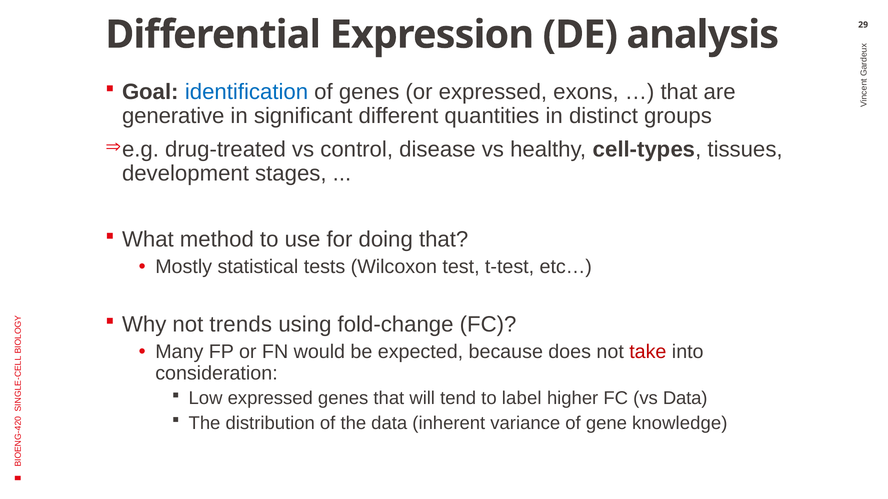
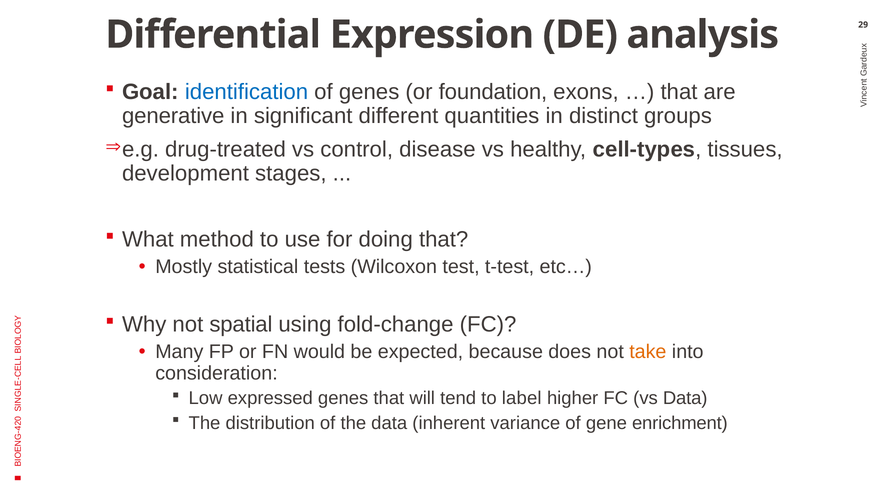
or expressed: expressed -> foundation
trends: trends -> spatial
take colour: red -> orange
knowledge: knowledge -> enrichment
